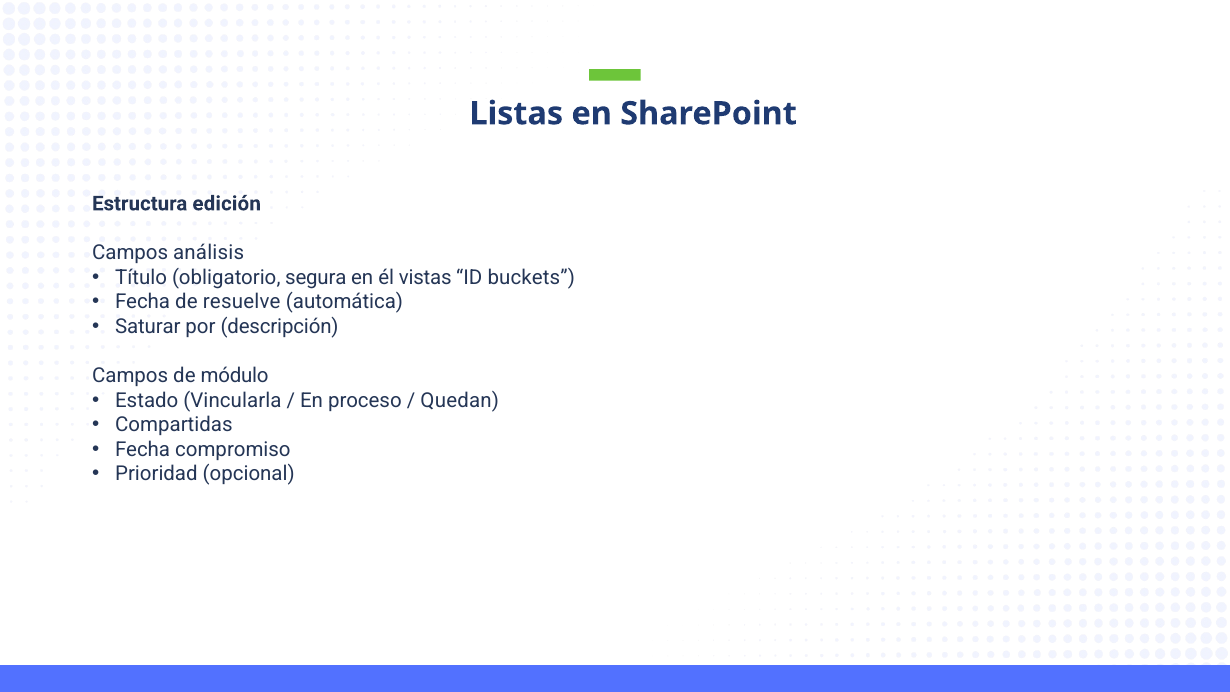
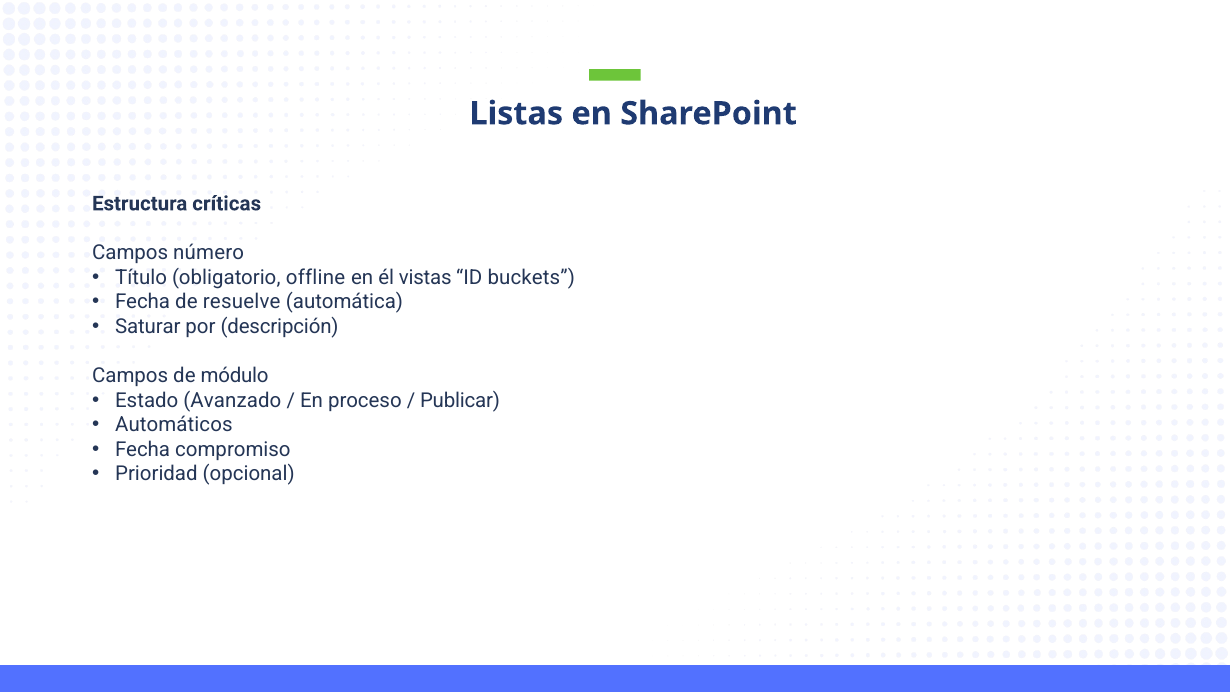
edición: edición -> críticas
análisis: análisis -> número
segura: segura -> offline
Vincularla: Vincularla -> Avanzado
Quedan: Quedan -> Publicar
Compartidas: Compartidas -> Automáticos
